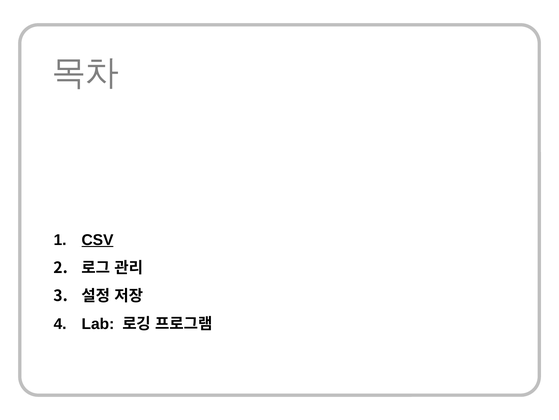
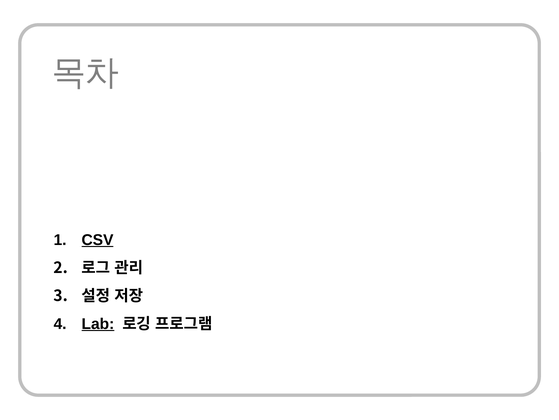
Lab underline: none -> present
